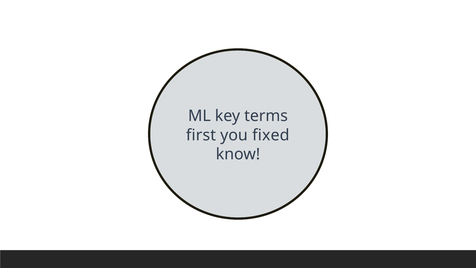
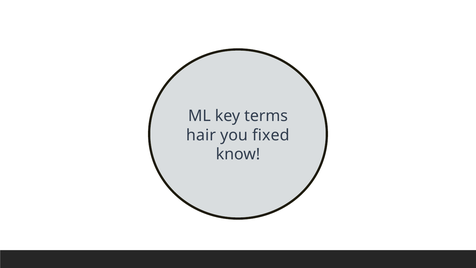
first: first -> hair
